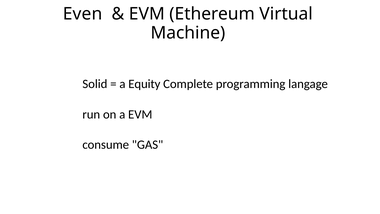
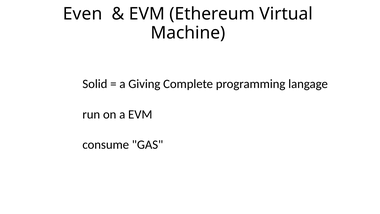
Equity: Equity -> Giving
